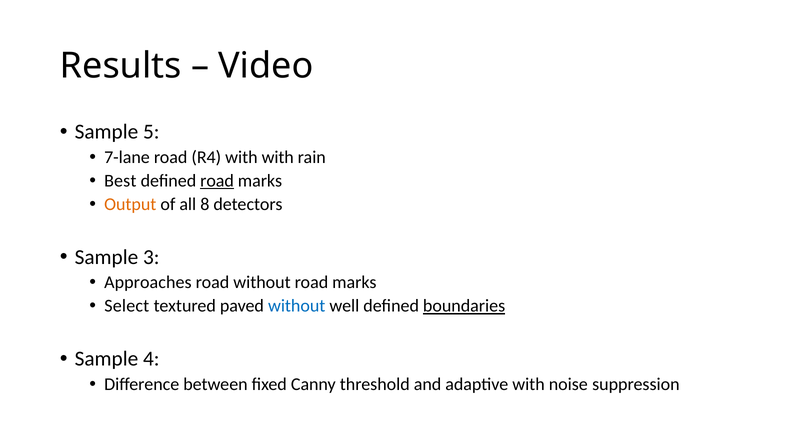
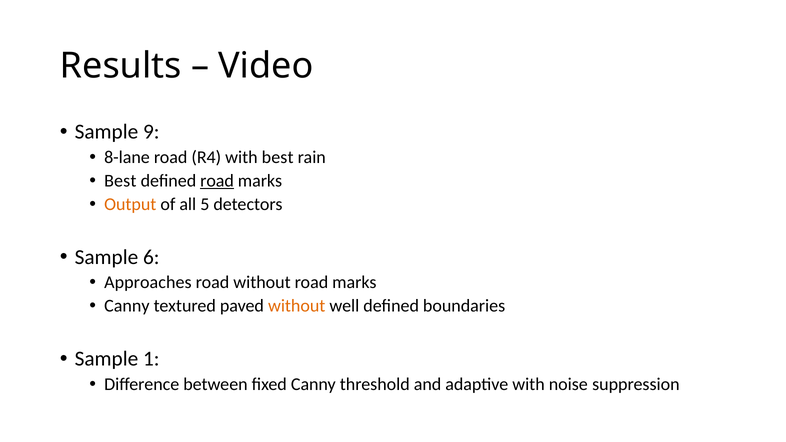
5: 5 -> 9
7-lane: 7-lane -> 8-lane
with with: with -> best
8: 8 -> 5
3: 3 -> 6
Select at (127, 306): Select -> Canny
without at (297, 306) colour: blue -> orange
boundaries underline: present -> none
4: 4 -> 1
